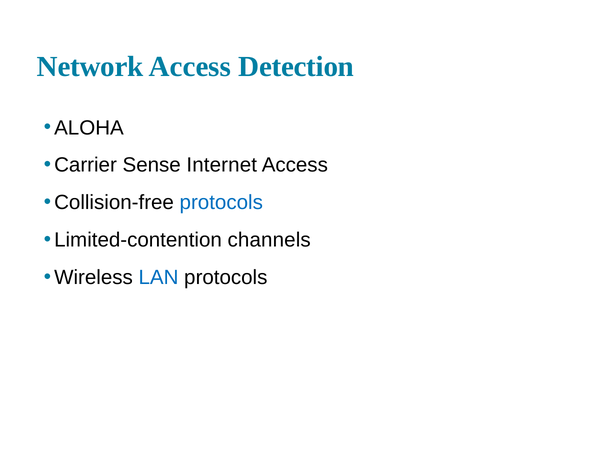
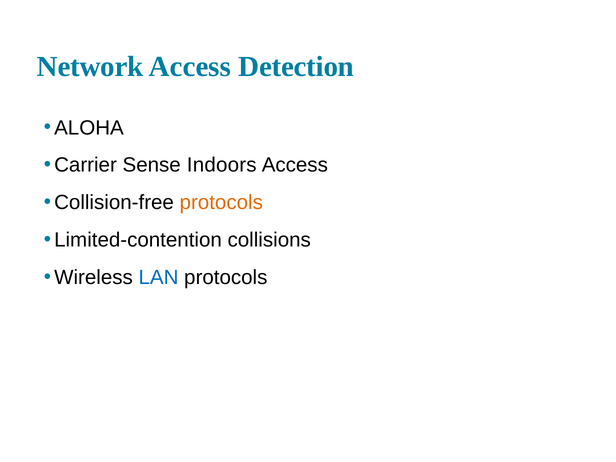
Internet: Internet -> Indoors
protocols at (221, 203) colour: blue -> orange
channels: channels -> collisions
